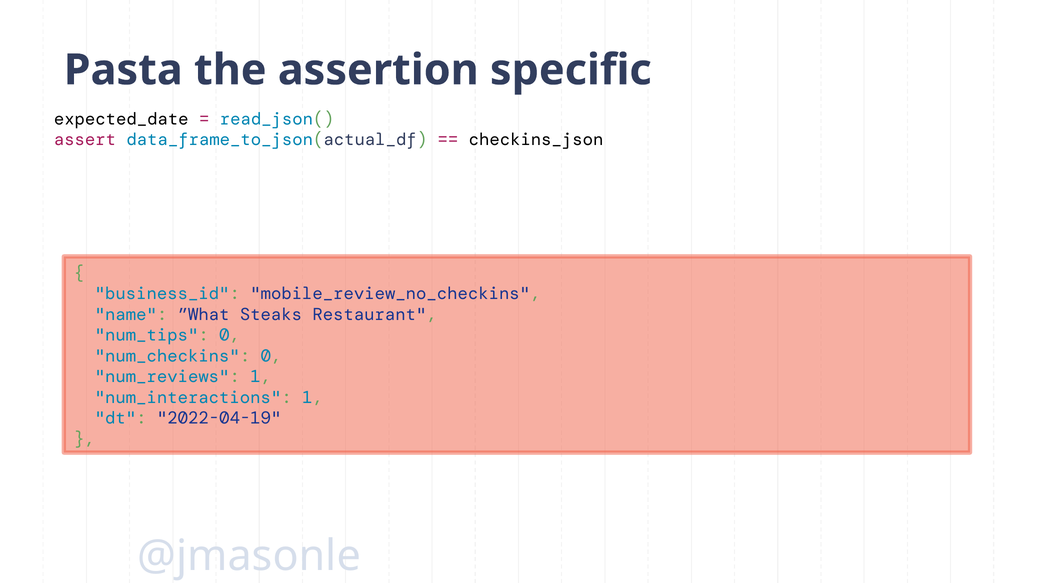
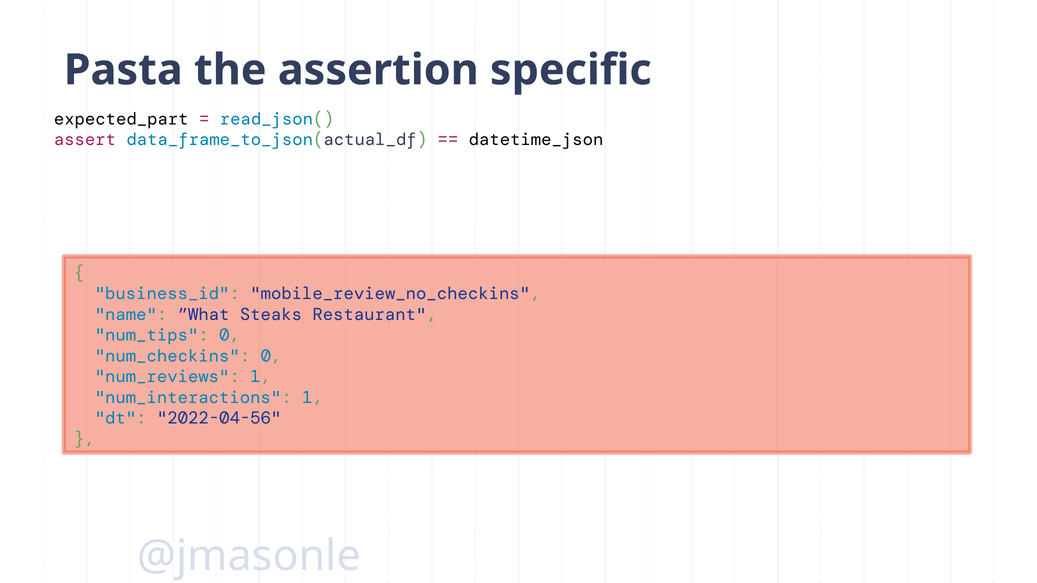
expected_date: expected_date -> expected_part
checkins_json: checkins_json -> datetime_json
2022-04-19: 2022-04-19 -> 2022-04-56
